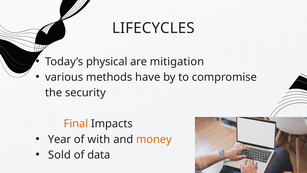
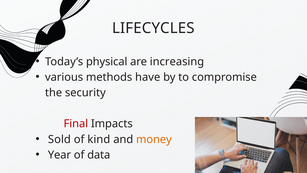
mitigation: mitigation -> increasing
Final colour: orange -> red
Year: Year -> Sold
with: with -> kind
Sold: Sold -> Year
